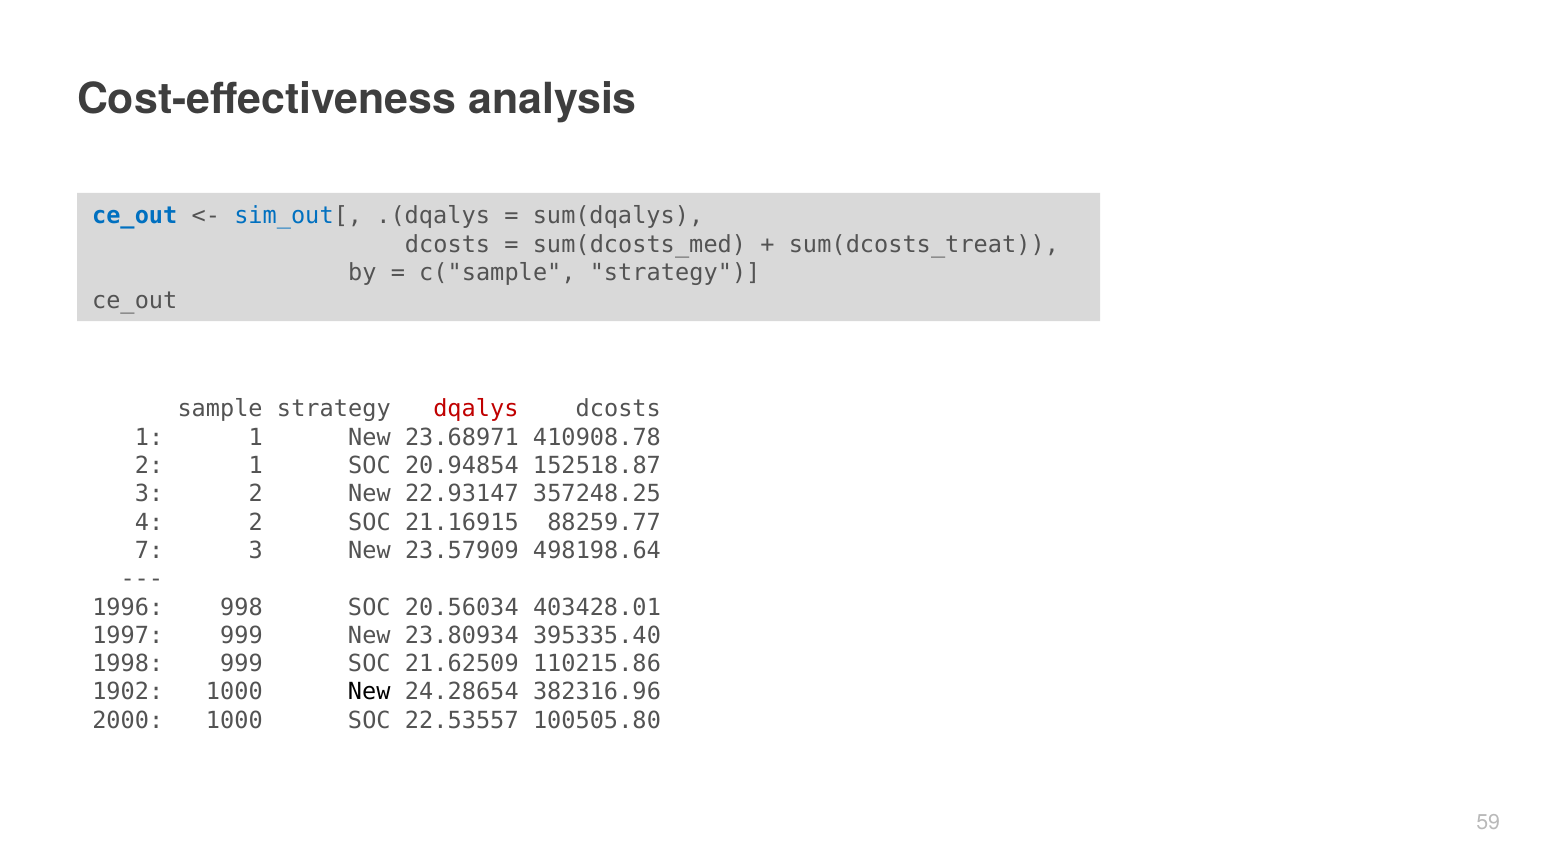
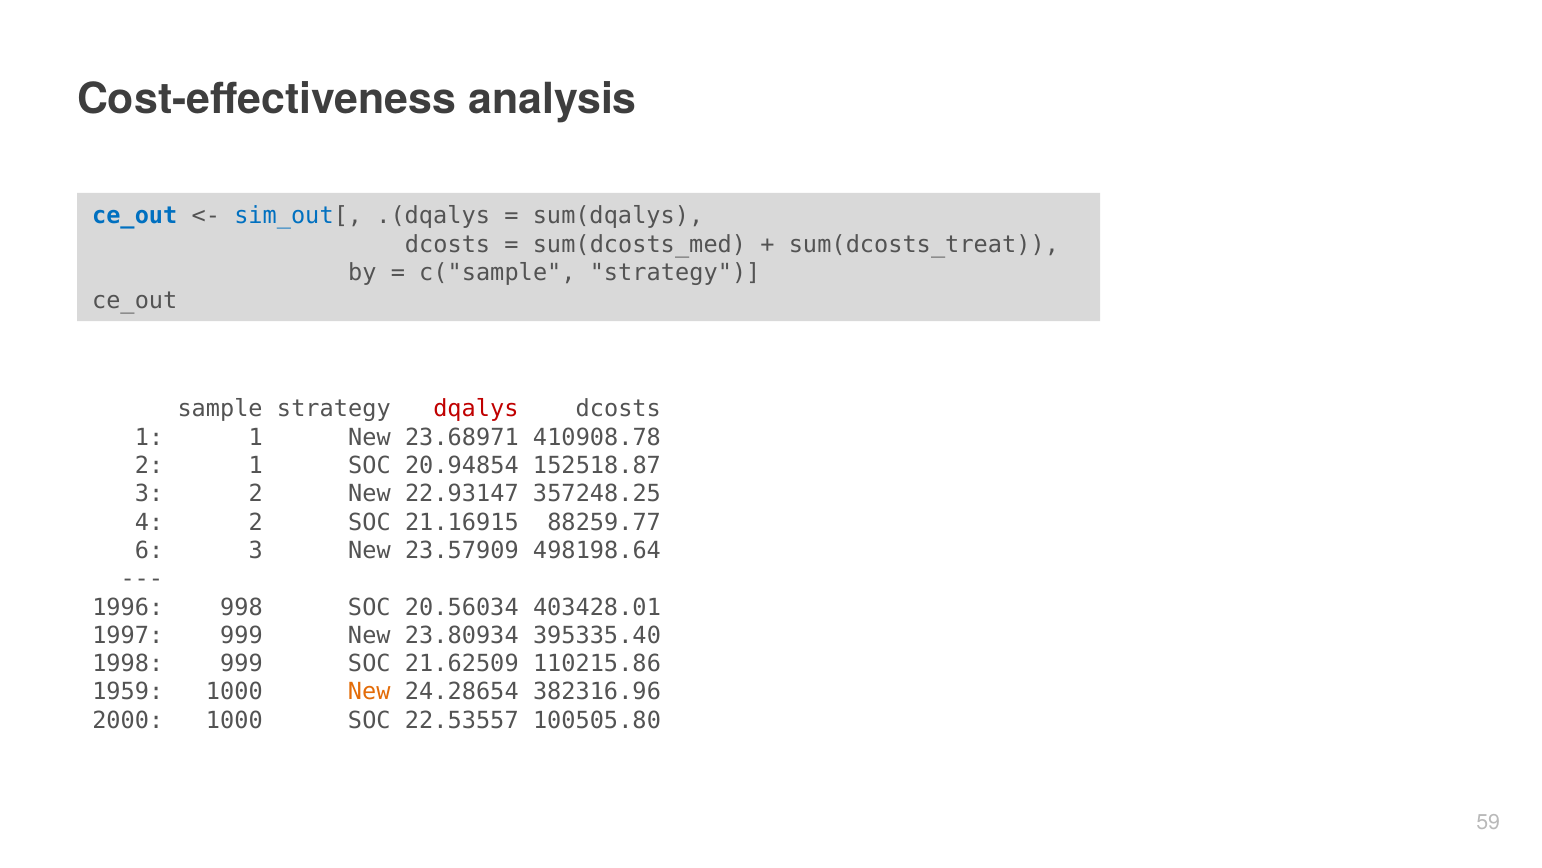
7: 7 -> 6
1902: 1902 -> 1959
New at (369, 692) colour: black -> orange
